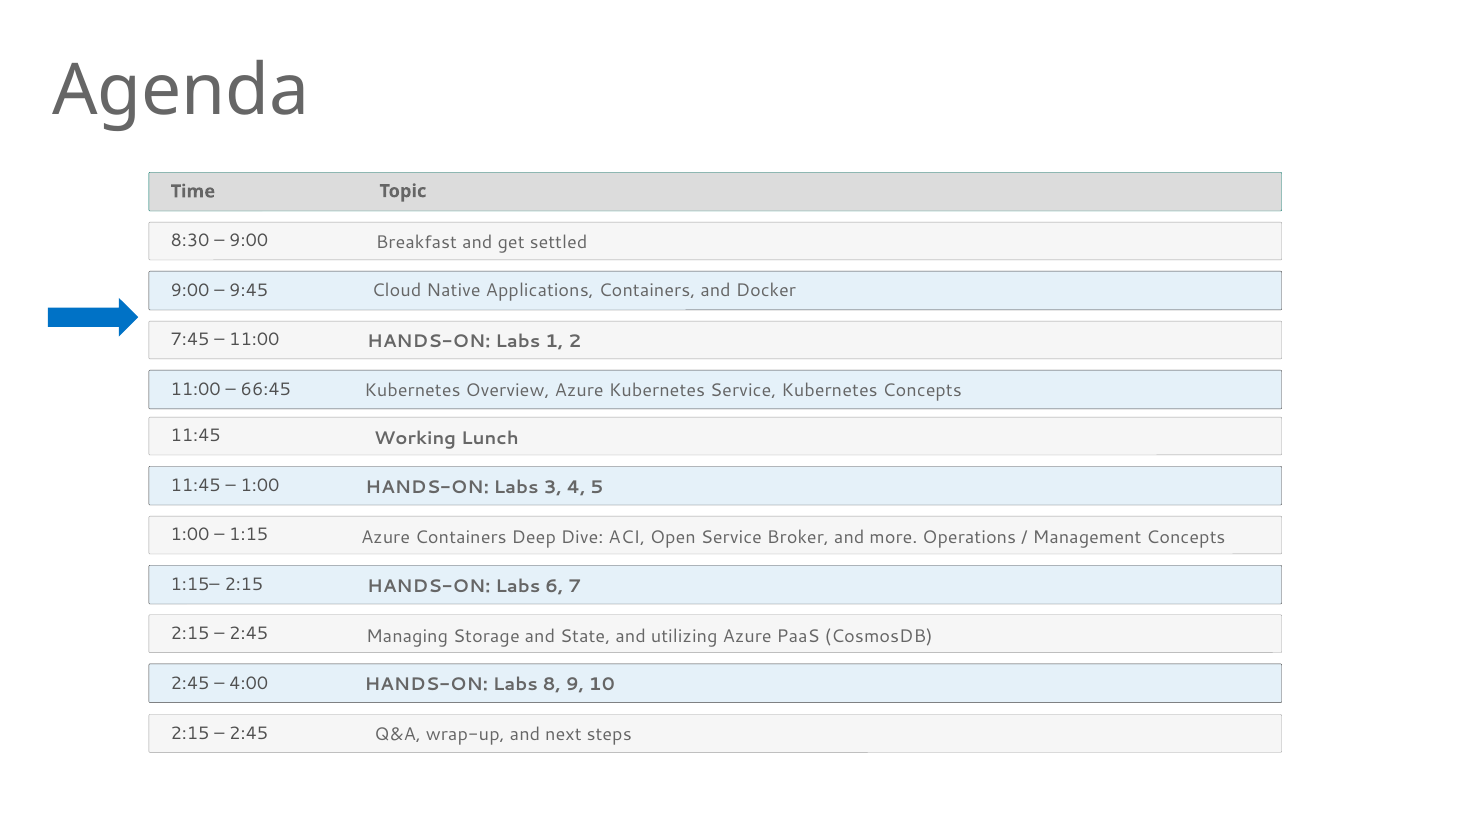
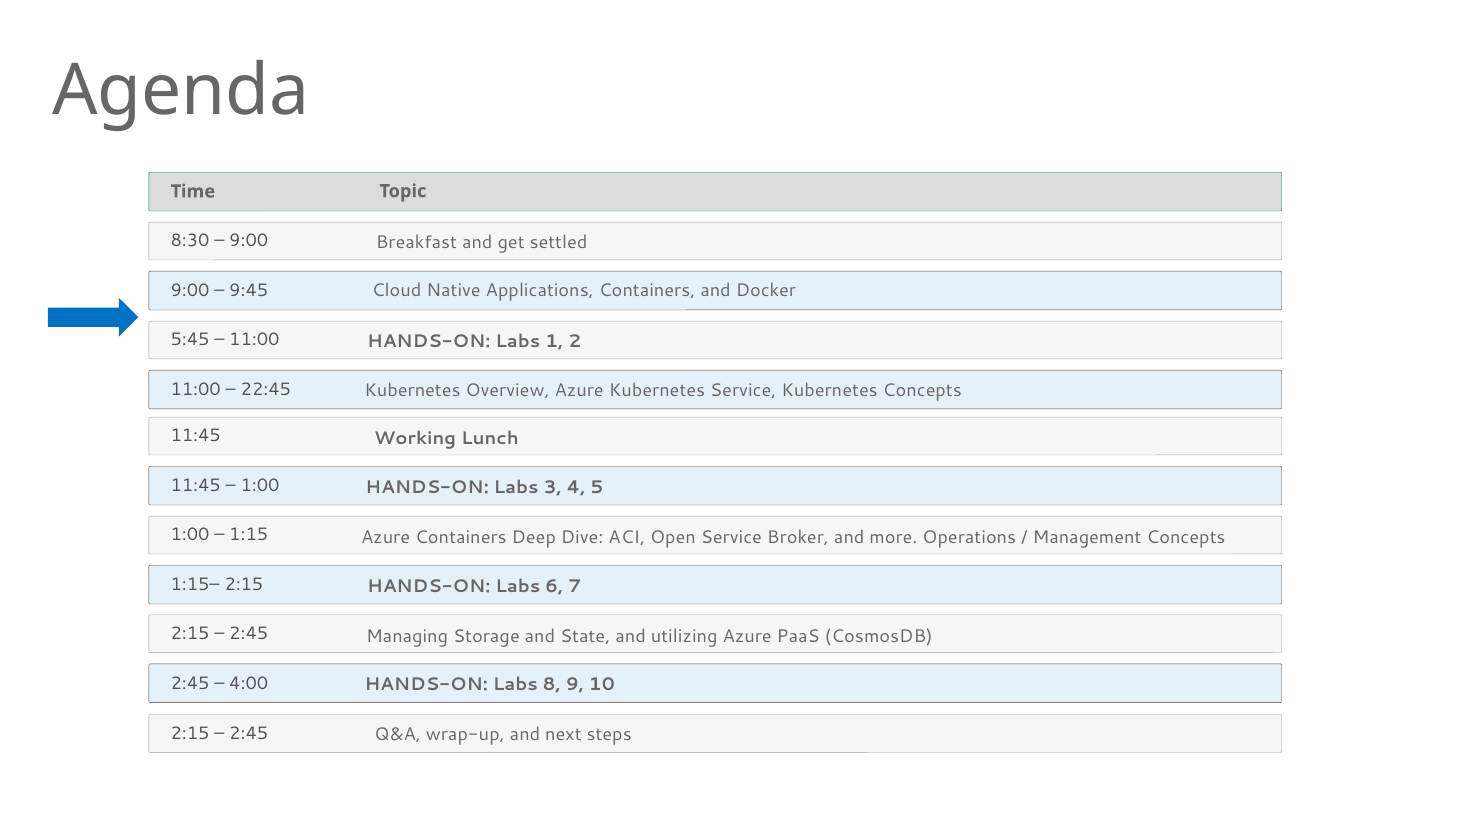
7:45: 7:45 -> 5:45
66:45: 66:45 -> 22:45
